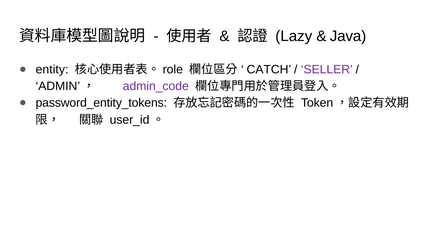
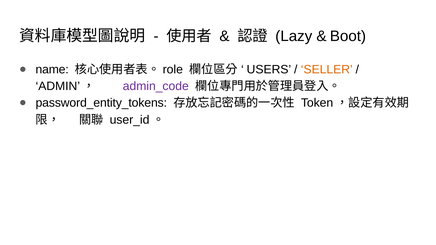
Java: Java -> Boot
entity: entity -> name
CATCH: CATCH -> USERS
SELLER colour: purple -> orange
